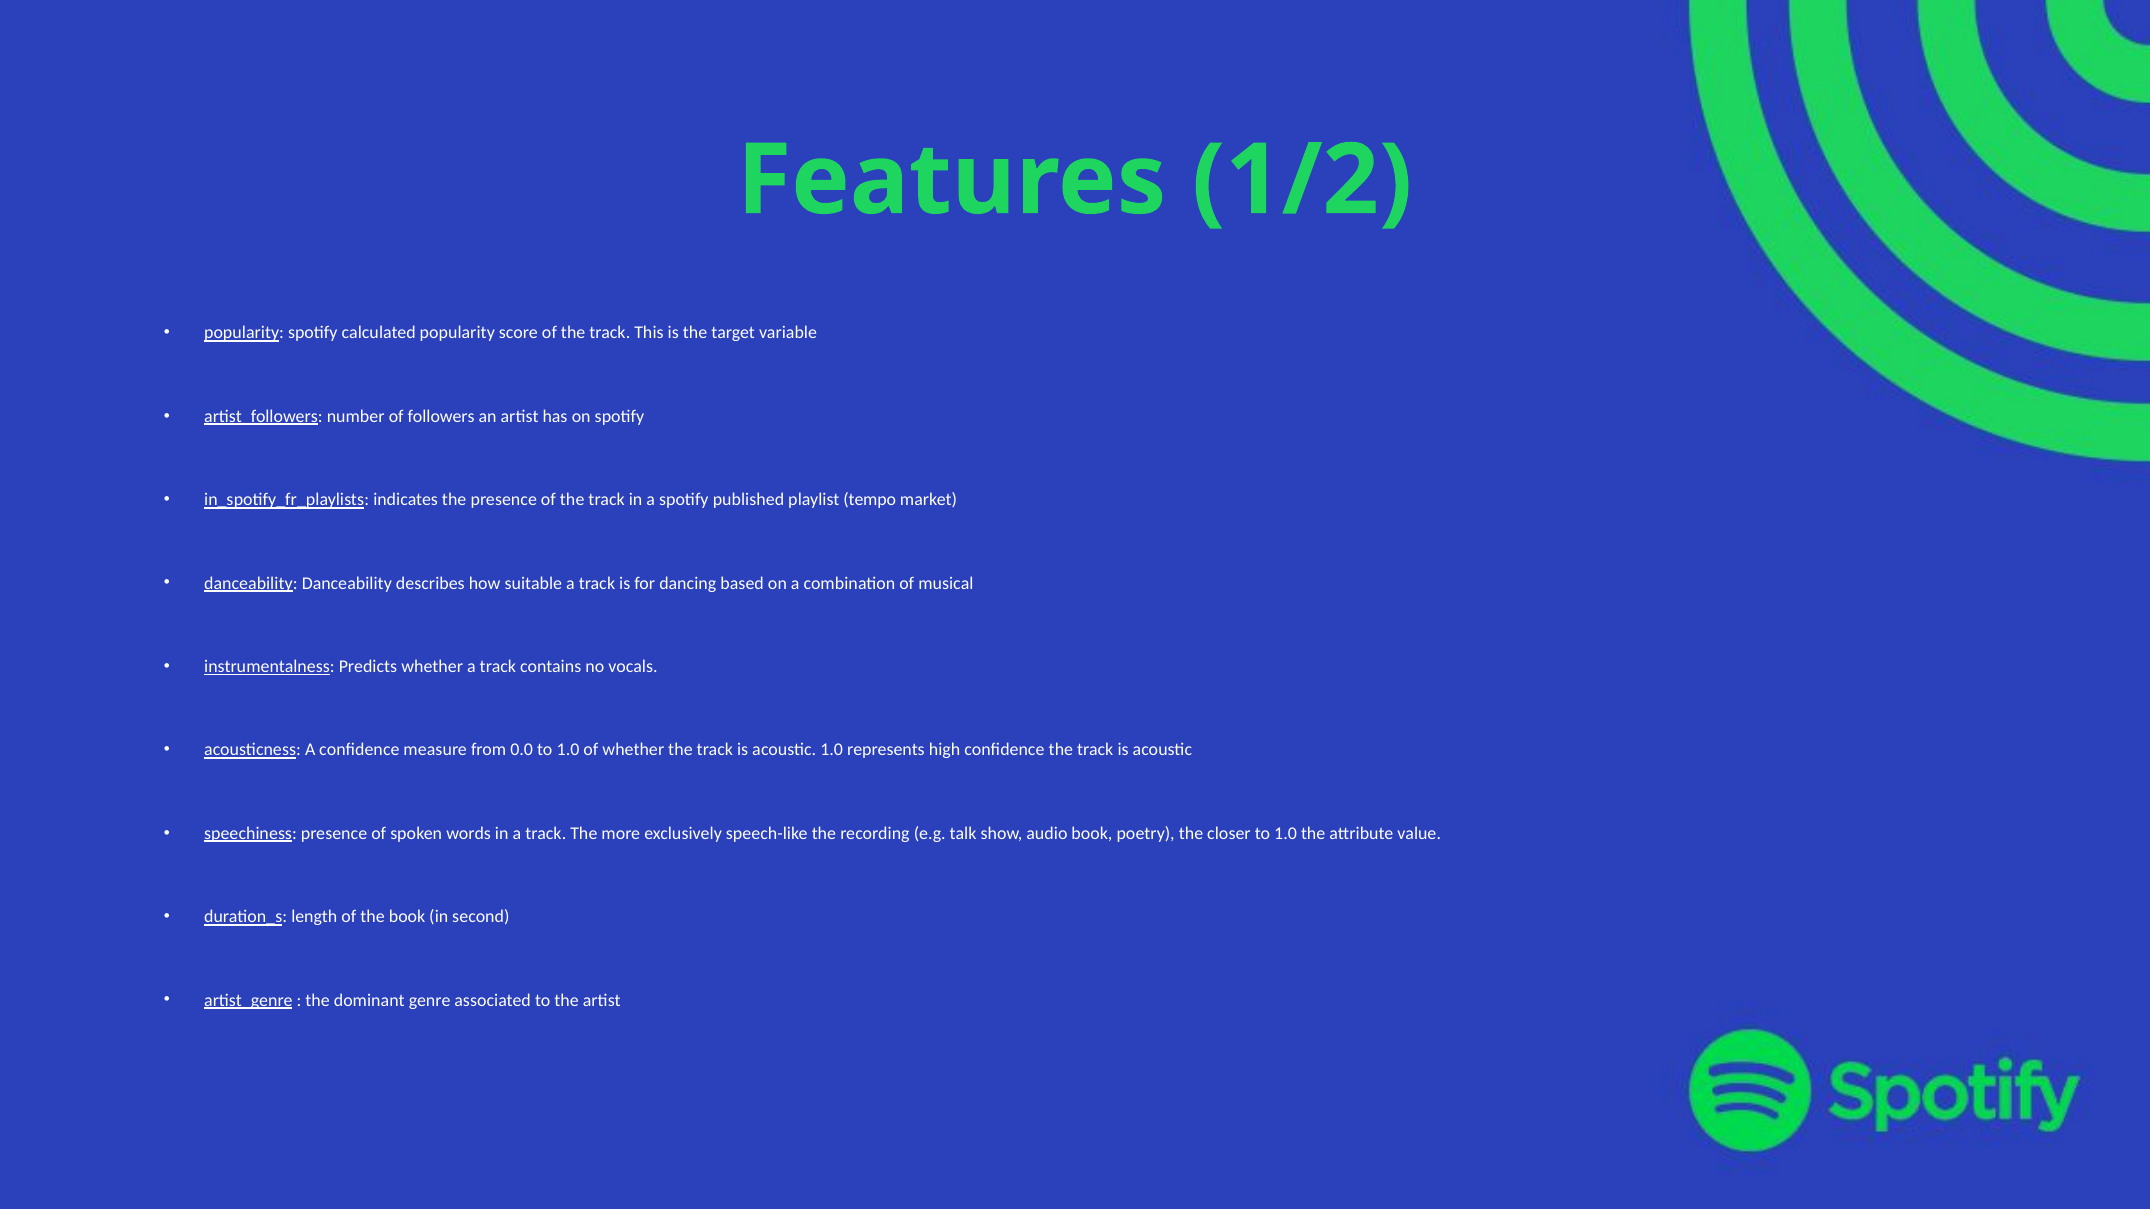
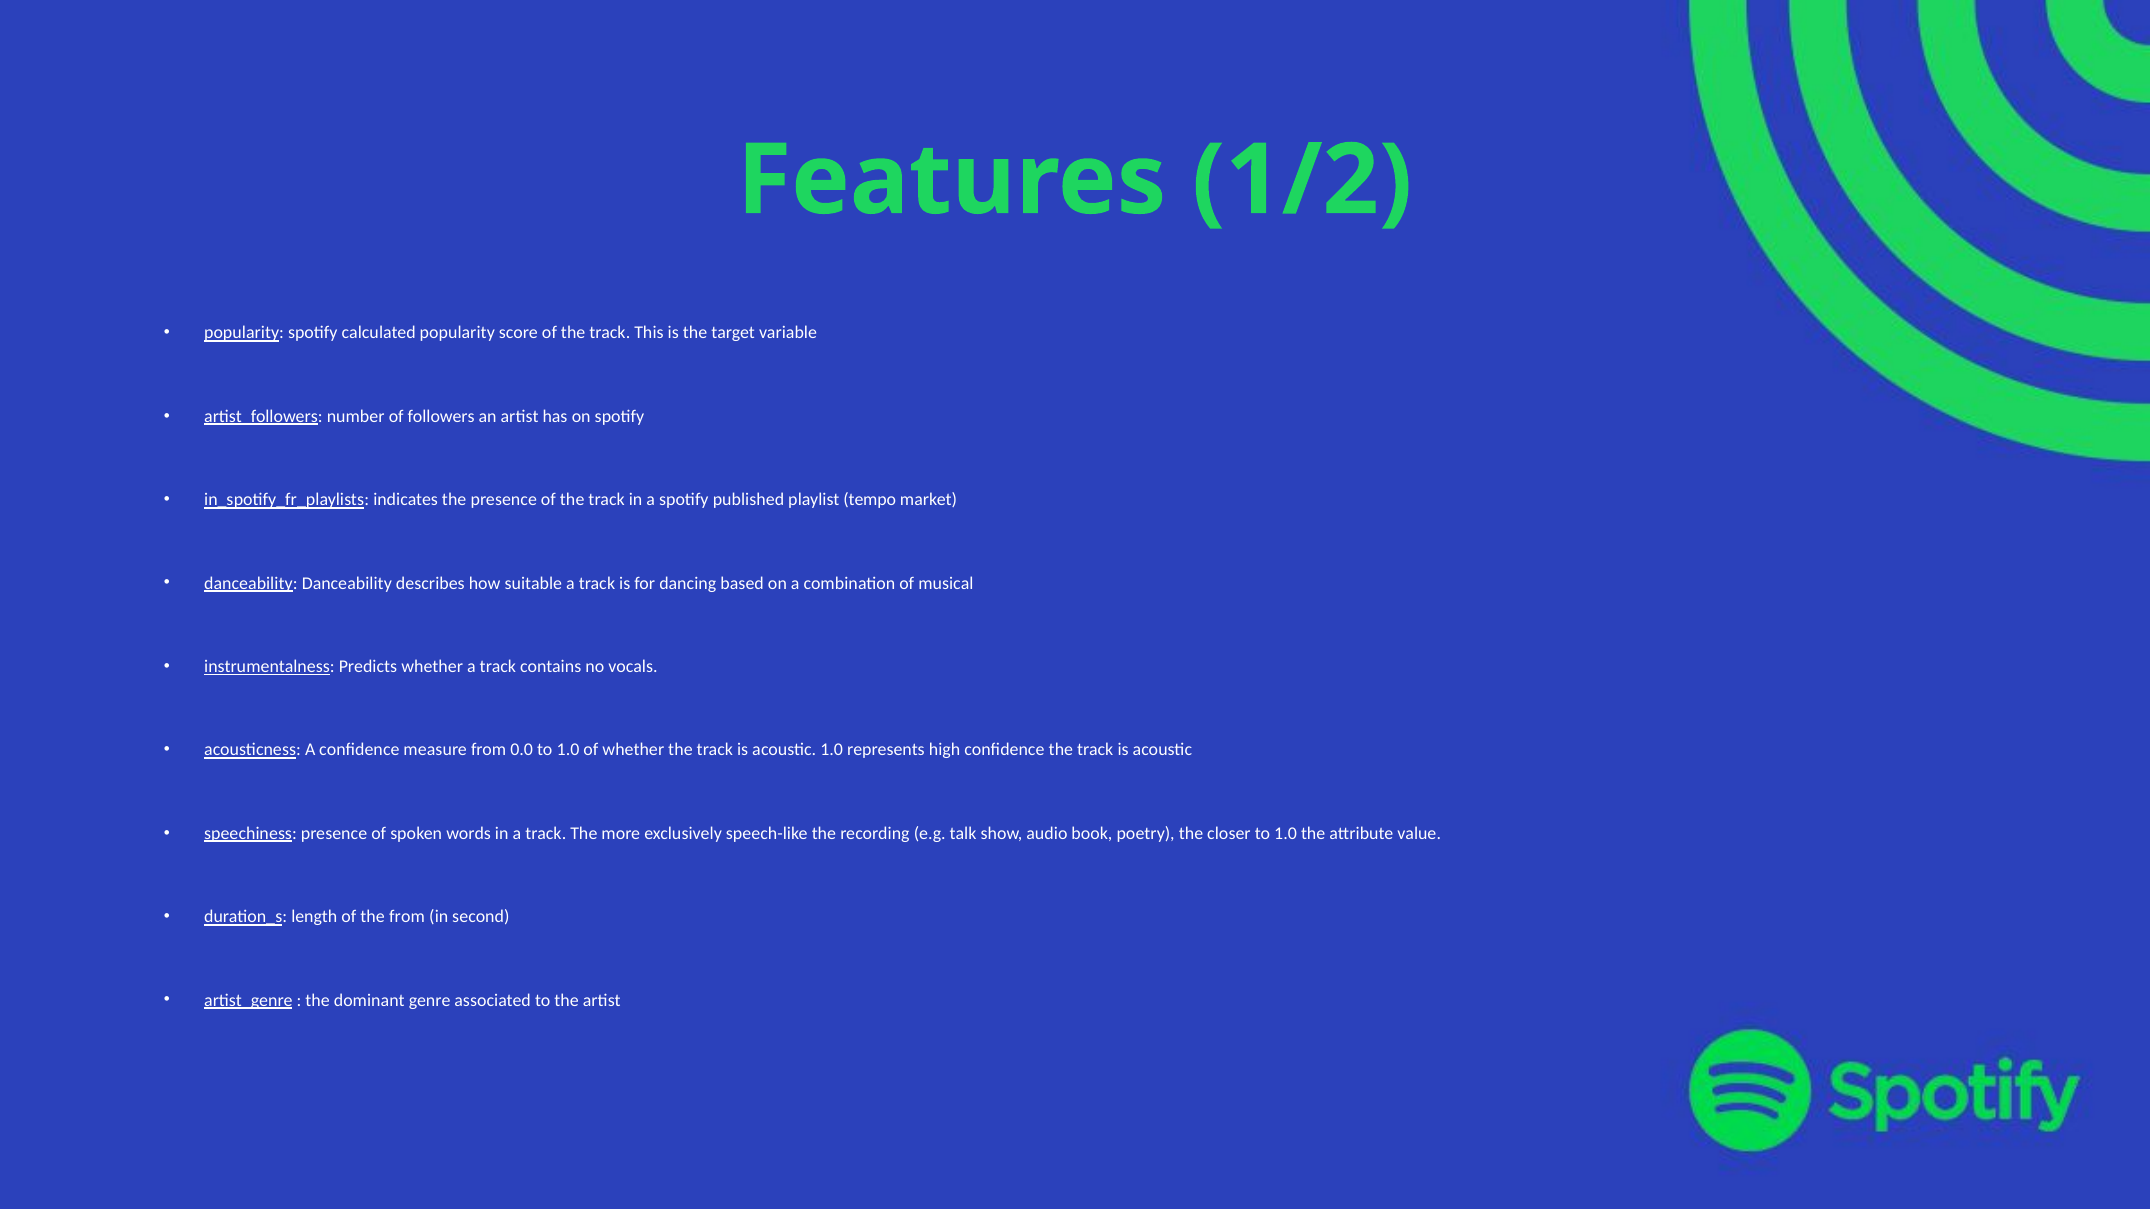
the book: book -> from
